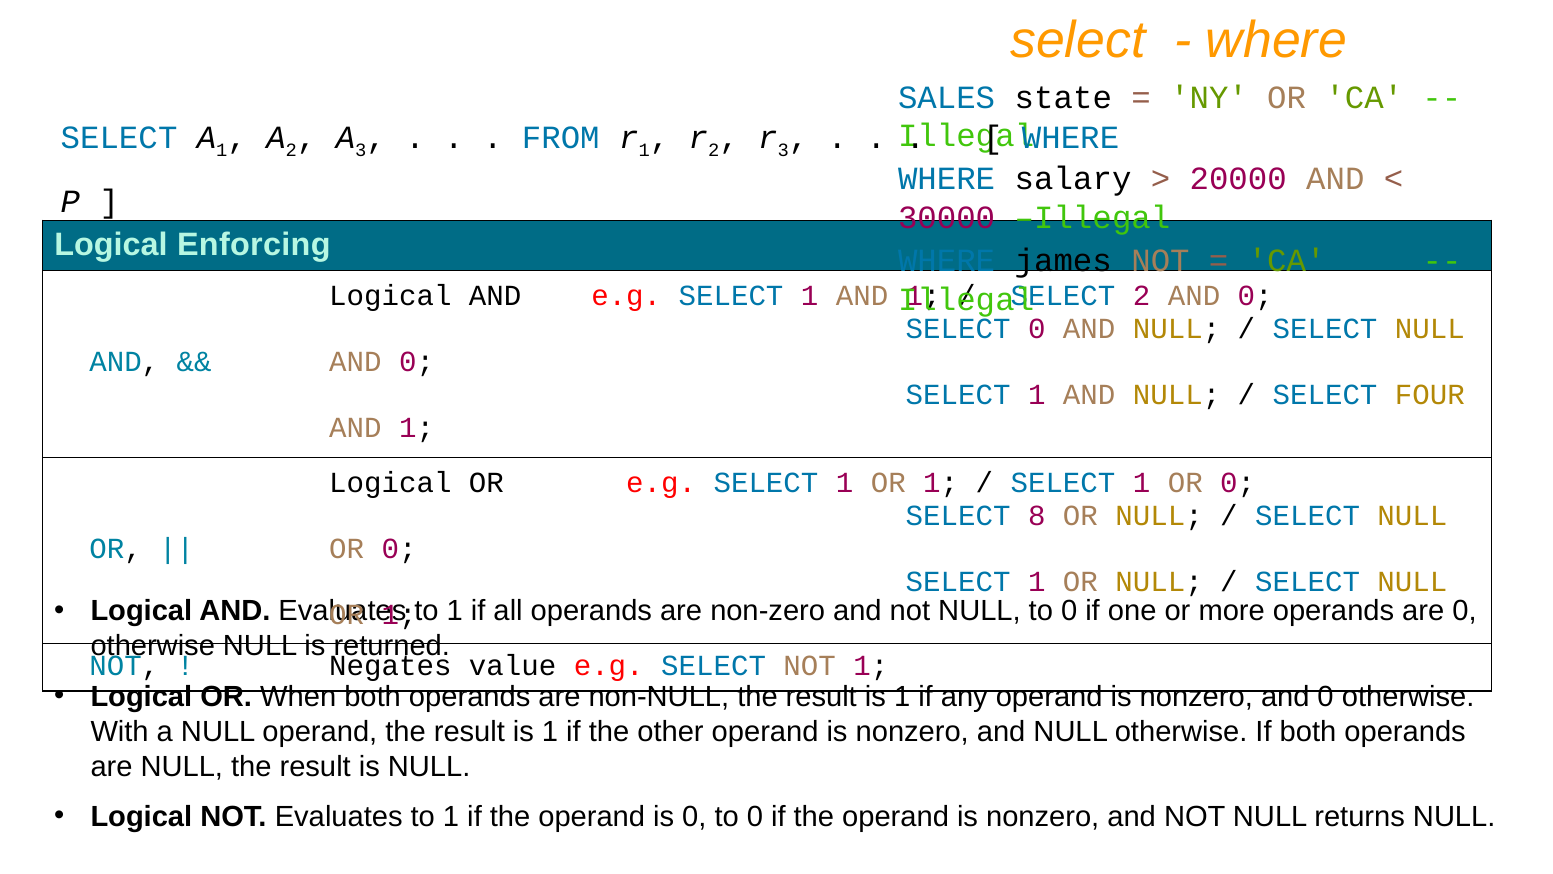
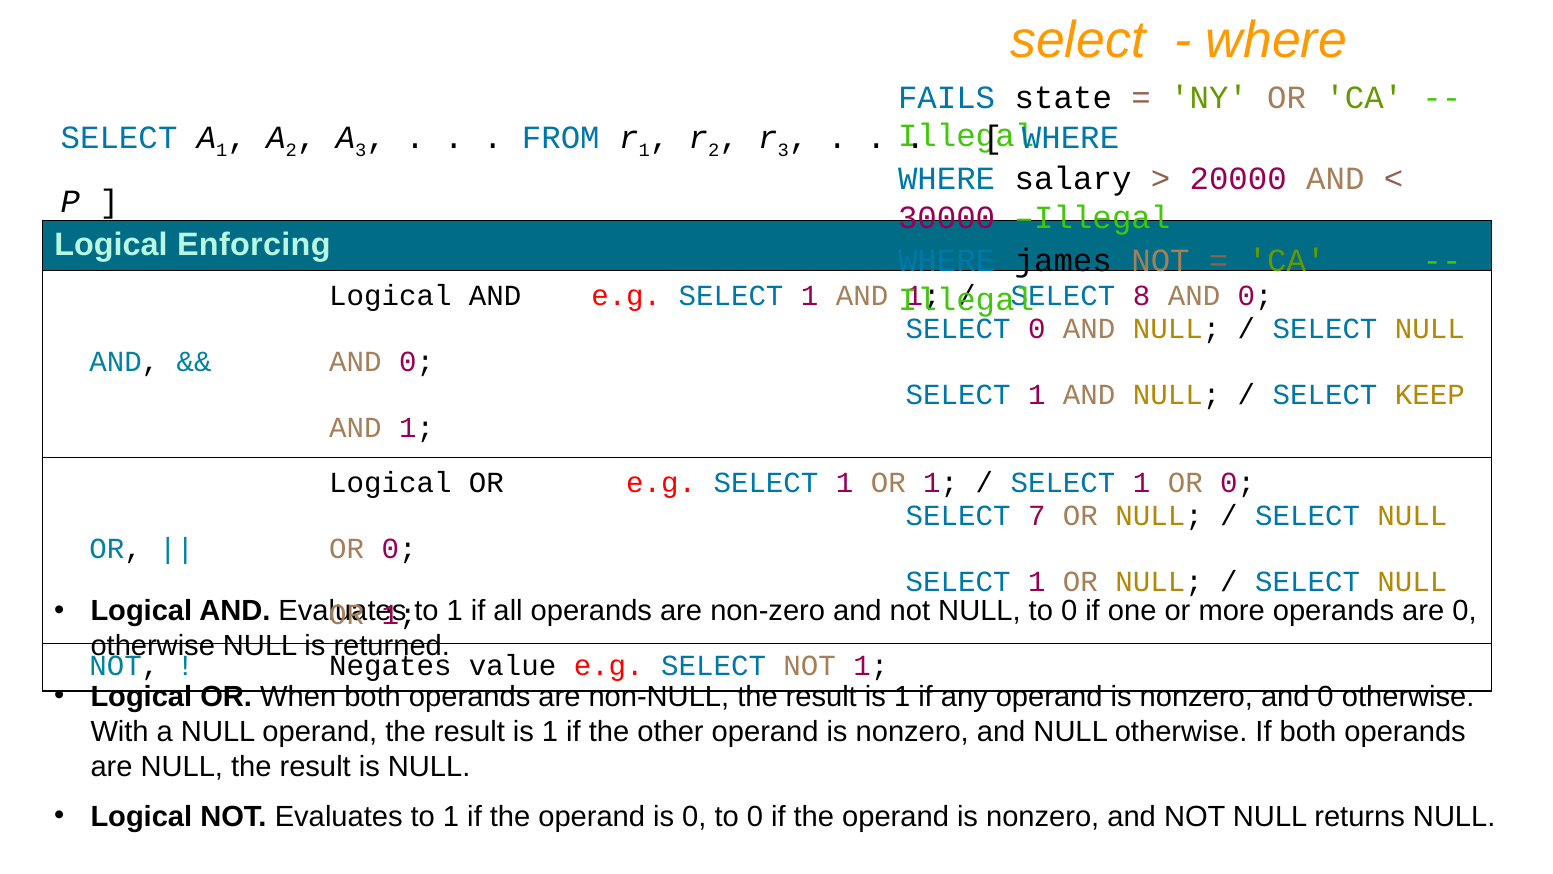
SALES: SALES -> FAILS
SELECT 2: 2 -> 8
FOUR: FOUR -> KEEP
8: 8 -> 7
